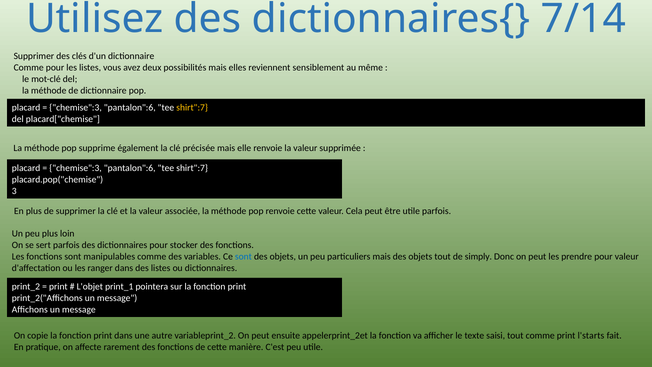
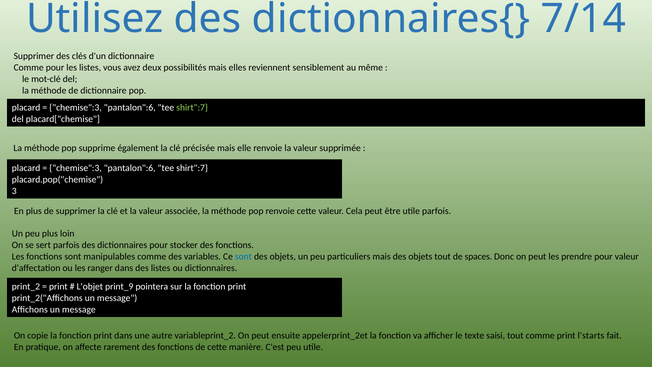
shirt":7 at (192, 108) colour: yellow -> light green
simply: simply -> spaces
print_1: print_1 -> print_9
